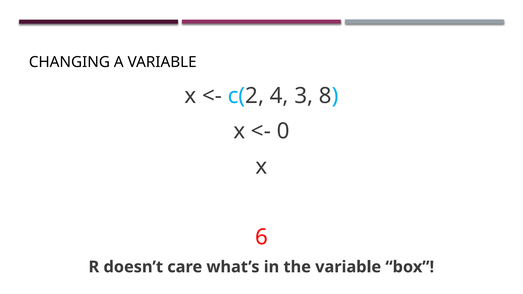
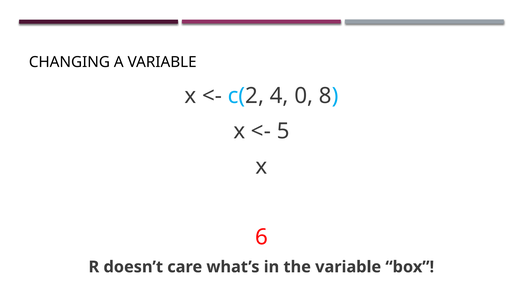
3: 3 -> 0
0: 0 -> 5
